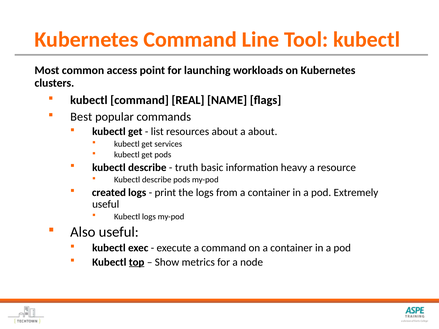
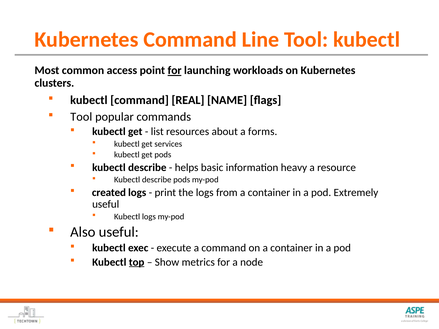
for at (175, 71) underline: none -> present
Best at (81, 117): Best -> Tool
a about: about -> forms
truth: truth -> helps
